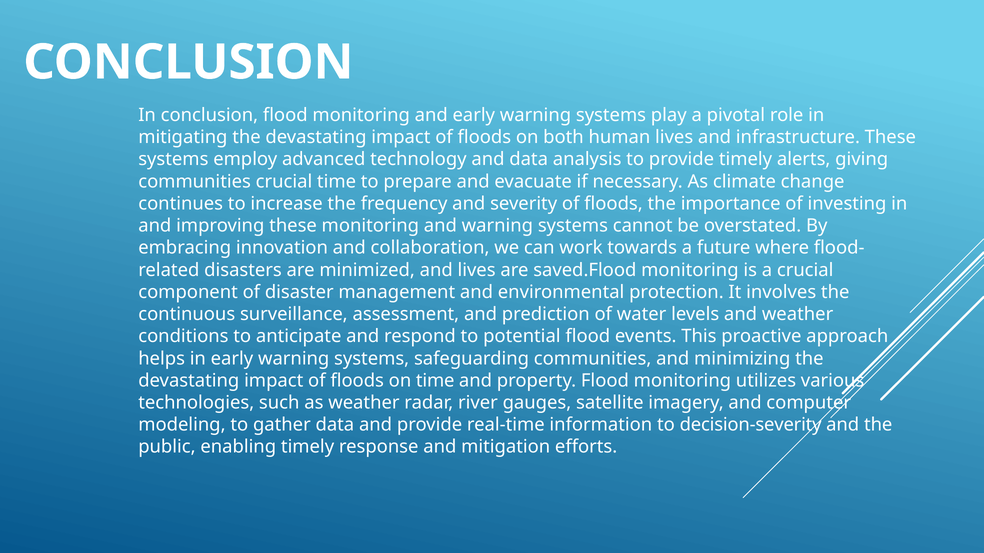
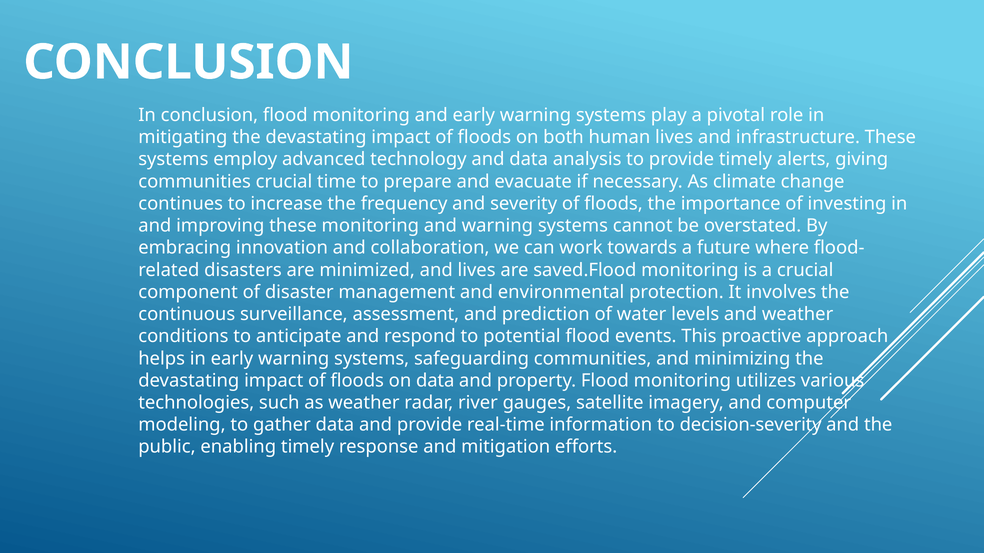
on time: time -> data
